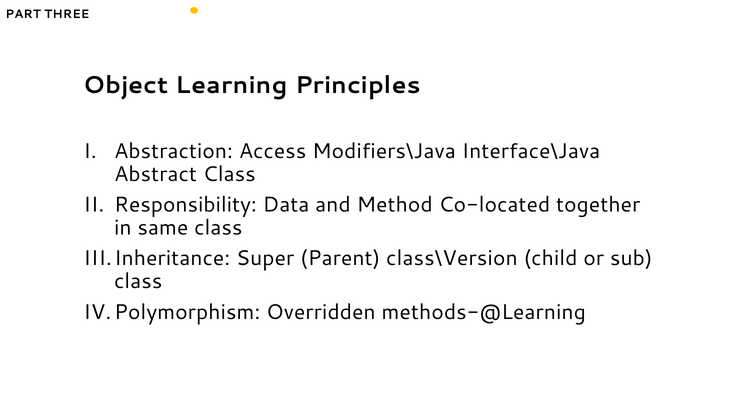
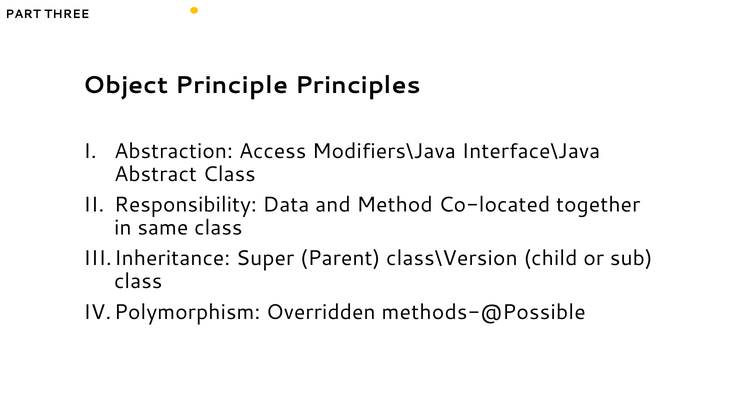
Learning: Learning -> Principle
methods-@Learning: methods-@Learning -> methods-@Possible
